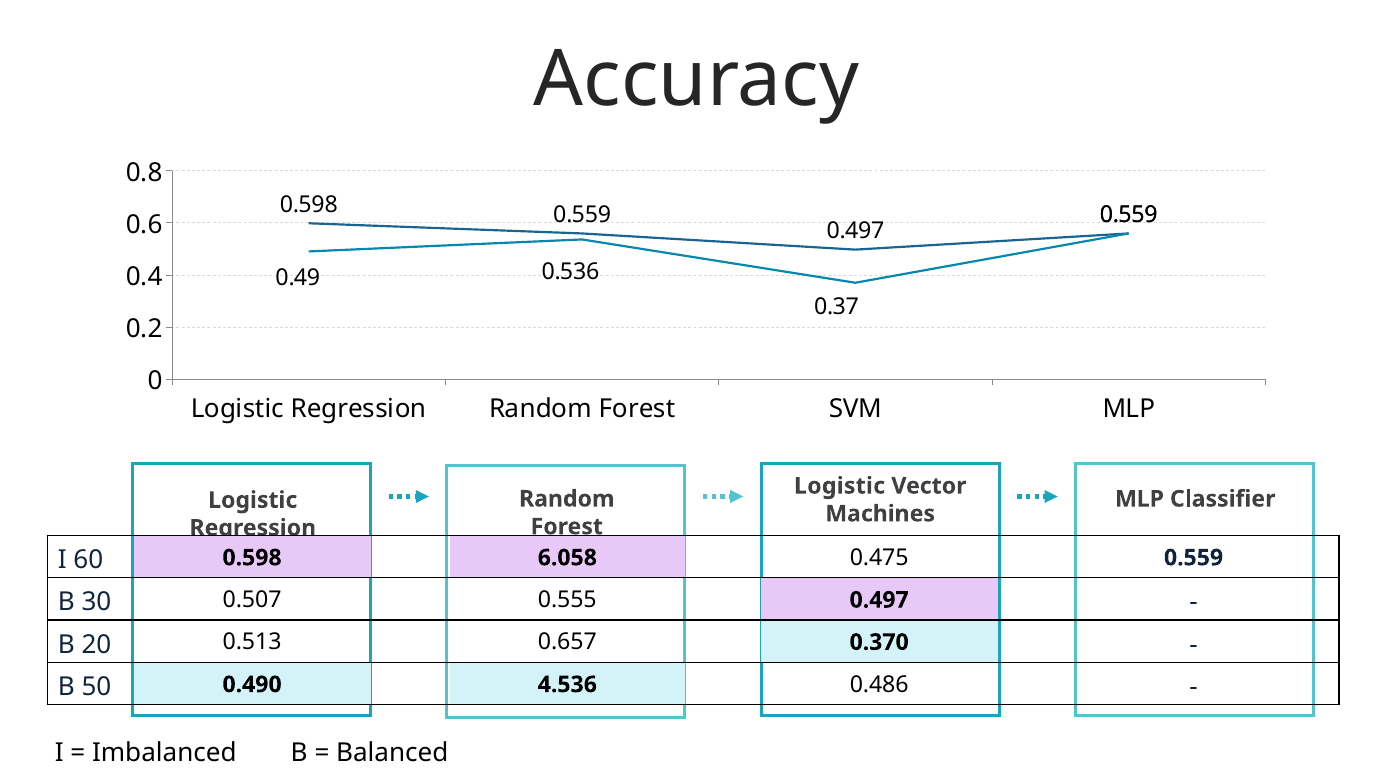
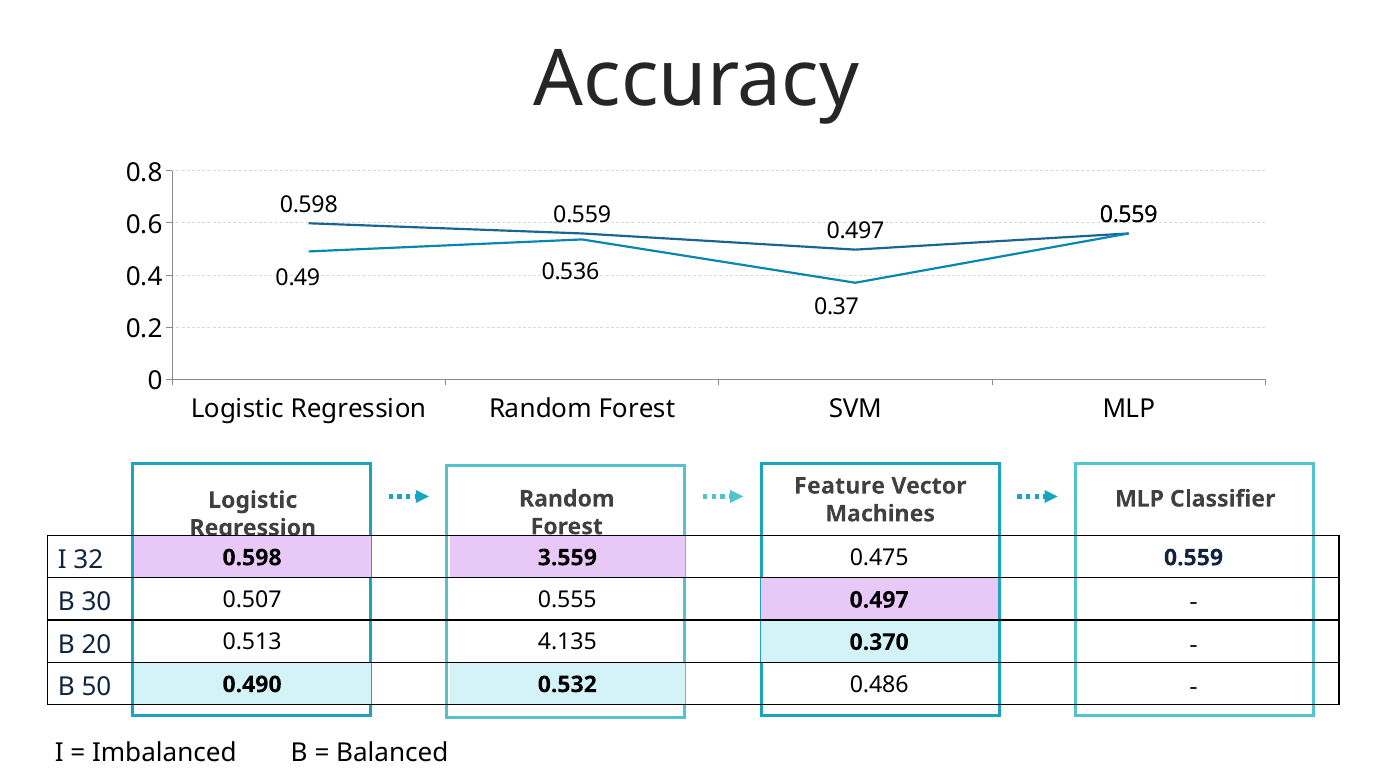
Logistic at (840, 486): Logistic -> Feature
60: 60 -> 32
6.058: 6.058 -> 3.559
0.657: 0.657 -> 4.135
4.536: 4.536 -> 0.532
